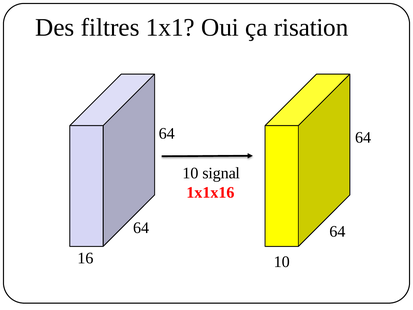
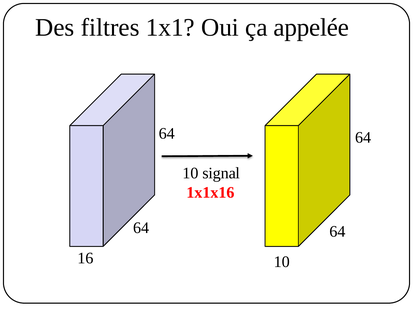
risation: risation -> appelée
